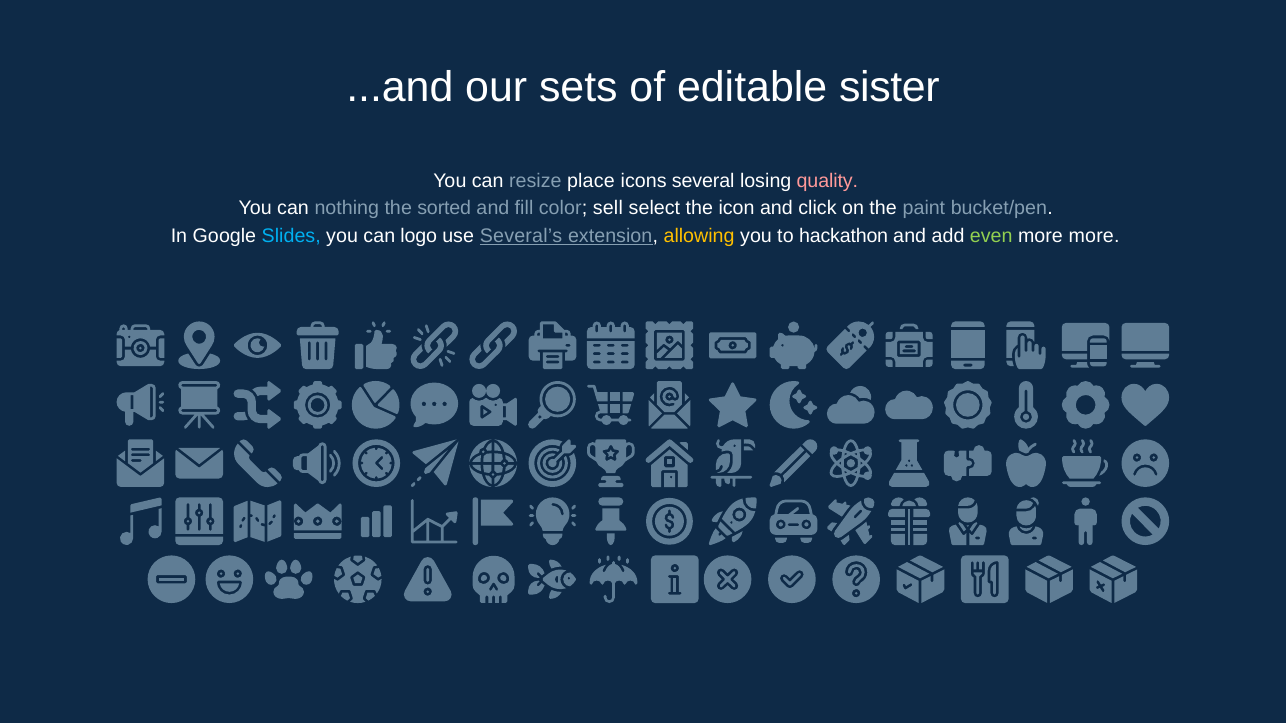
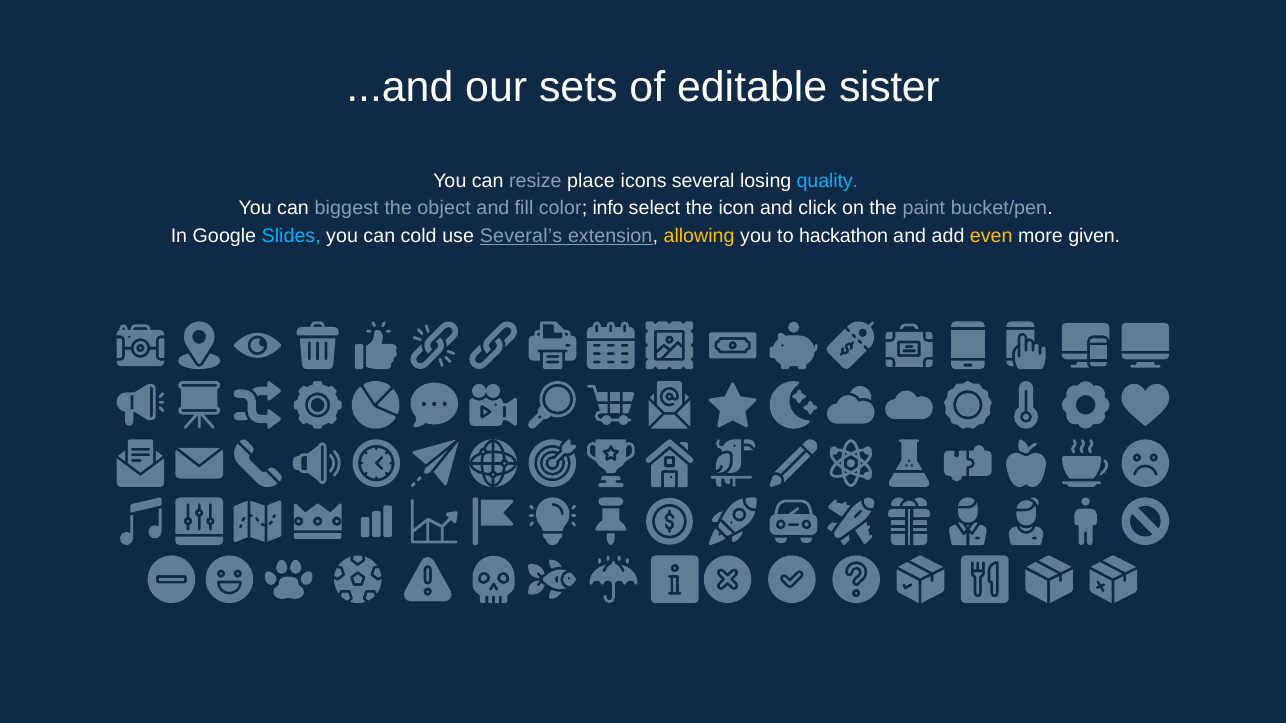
quality colour: pink -> light blue
nothing: nothing -> biggest
sorted: sorted -> object
sell: sell -> info
logo: logo -> cold
even colour: light green -> yellow
more more: more -> given
